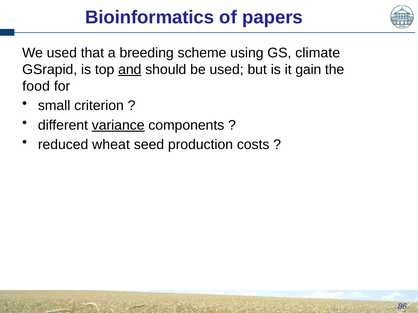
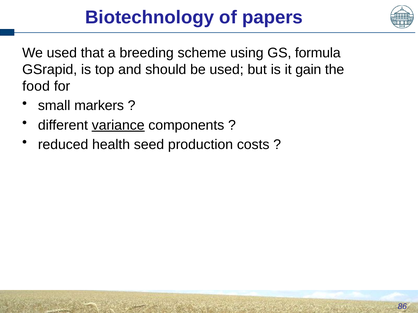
Bioinformatics: Bioinformatics -> Biotechnology
climate: climate -> formula
and underline: present -> none
criterion: criterion -> markers
wheat: wheat -> health
